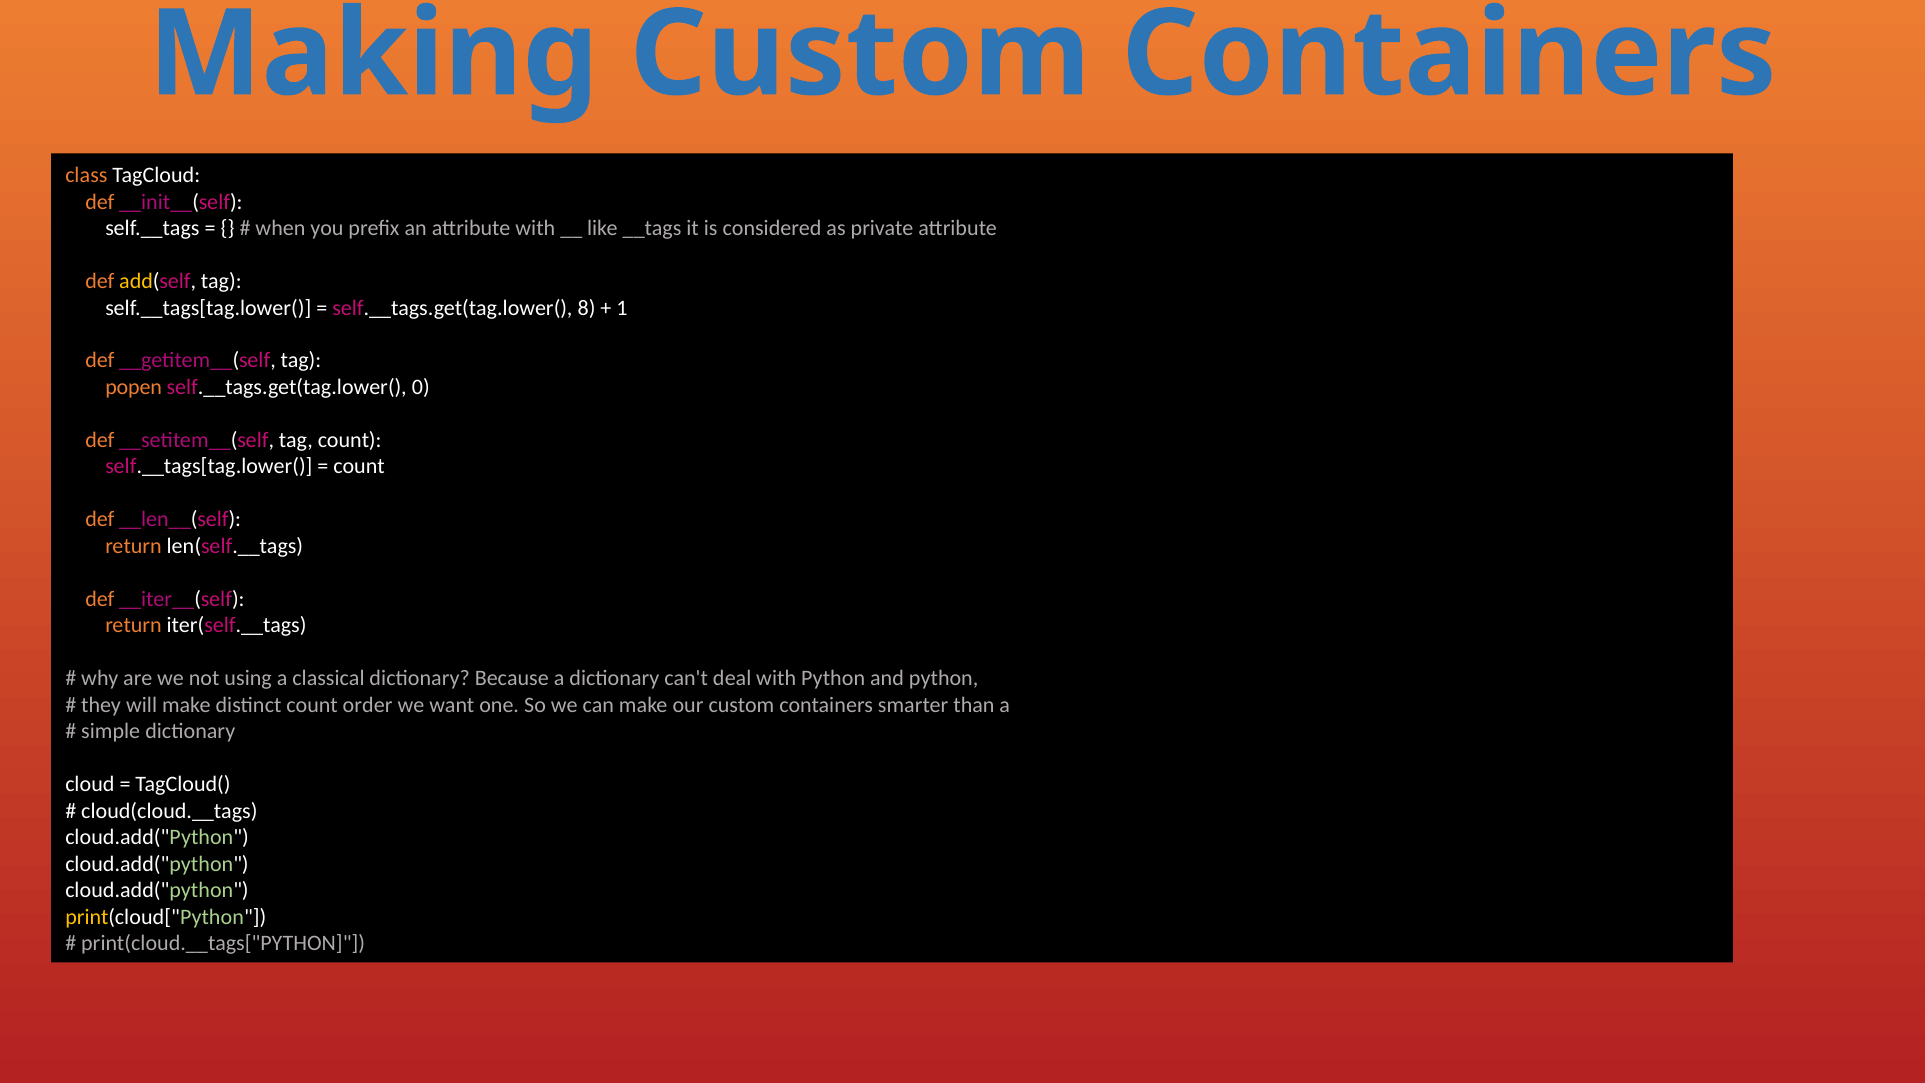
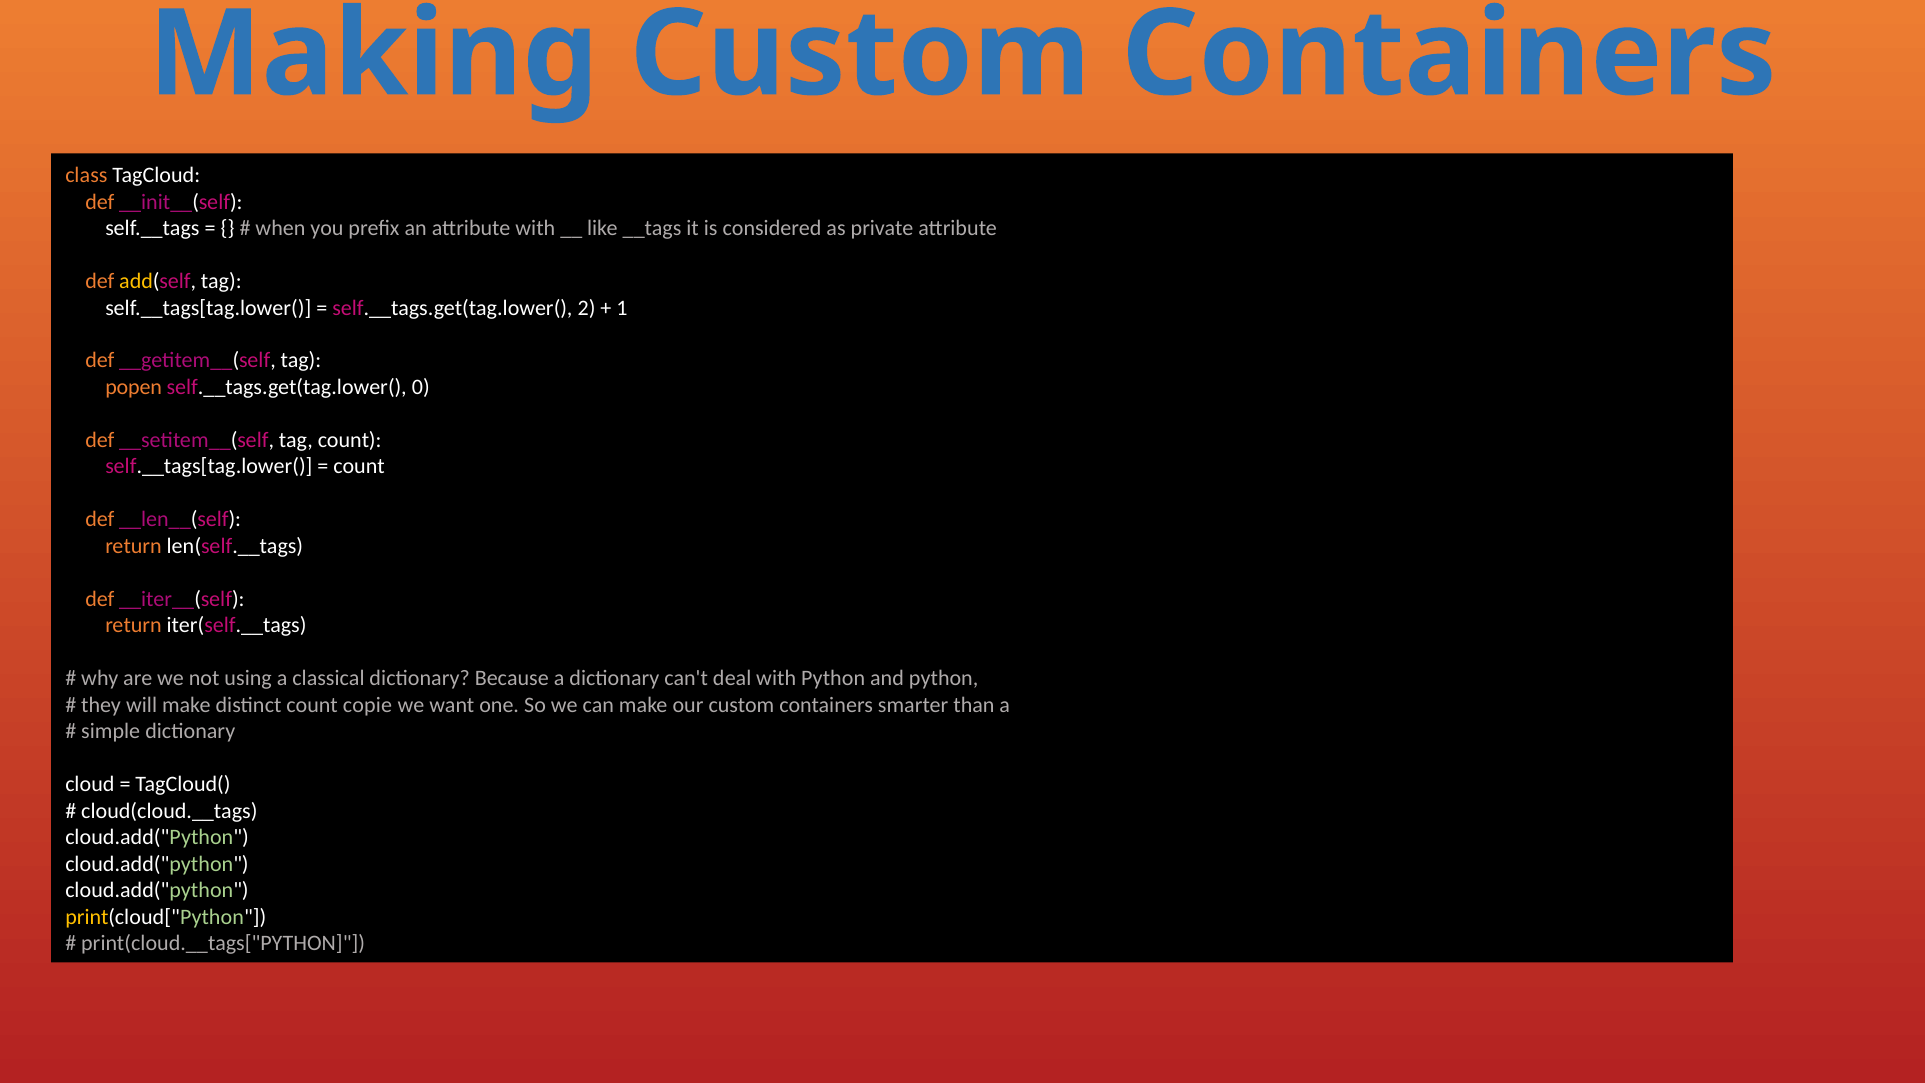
8: 8 -> 2
order: order -> copie
